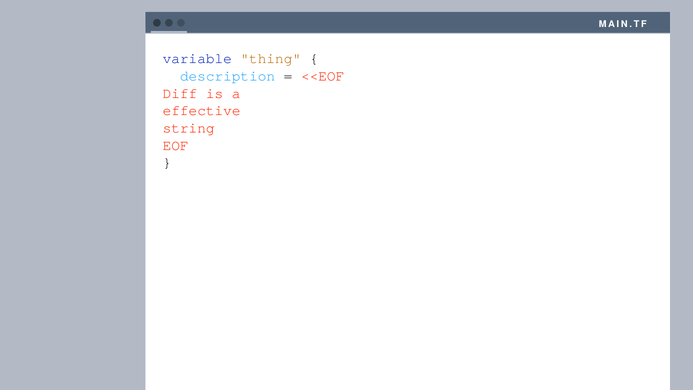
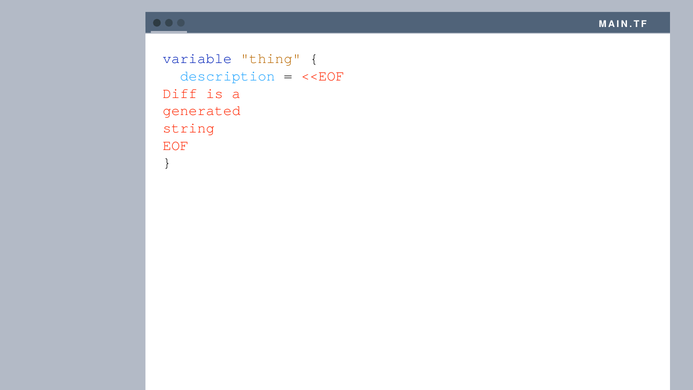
effective: effective -> generated
